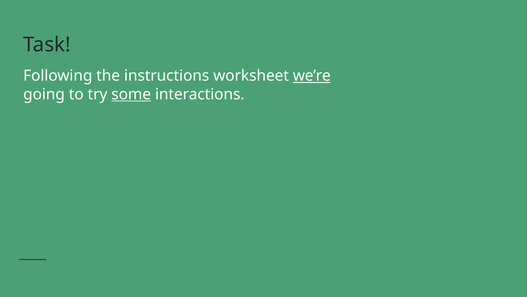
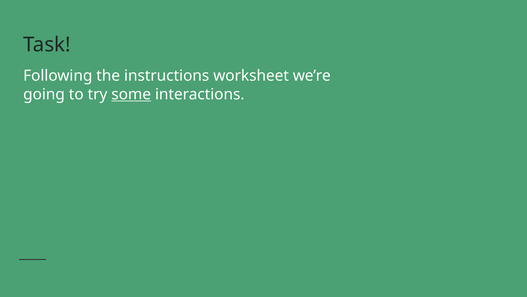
we’re underline: present -> none
